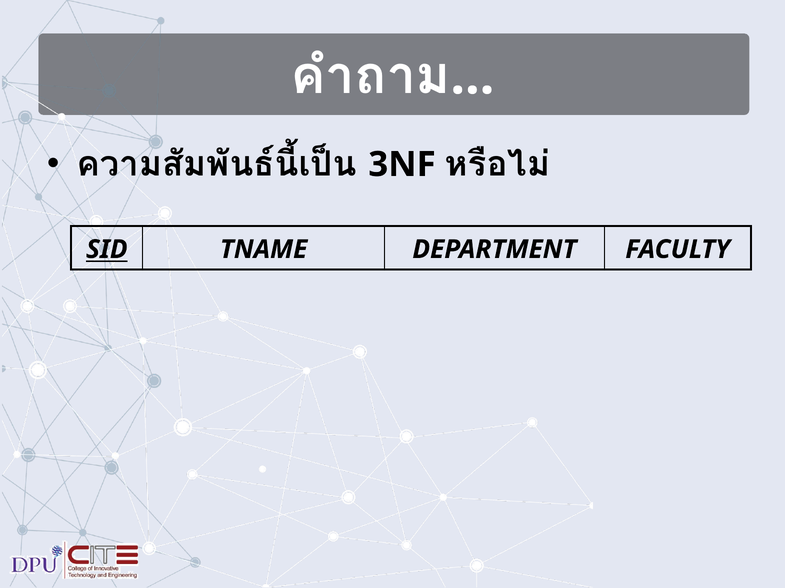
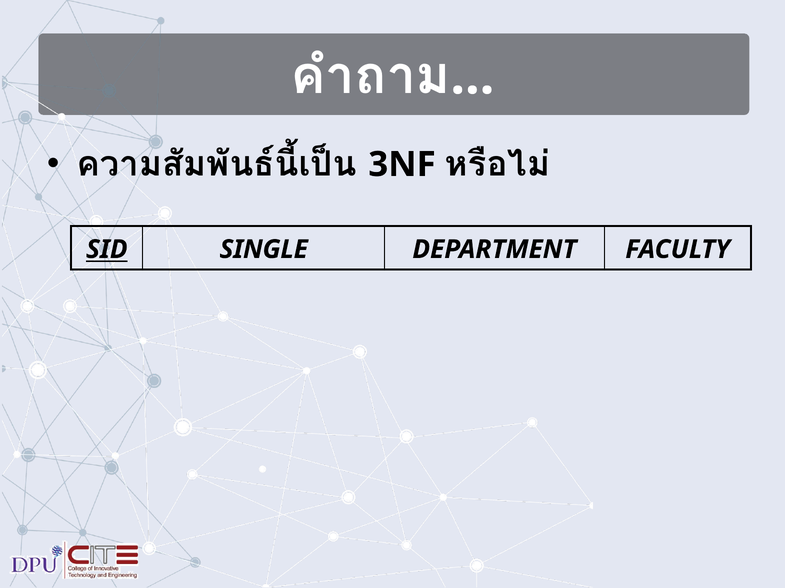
TNAME: TNAME -> SINGLE
